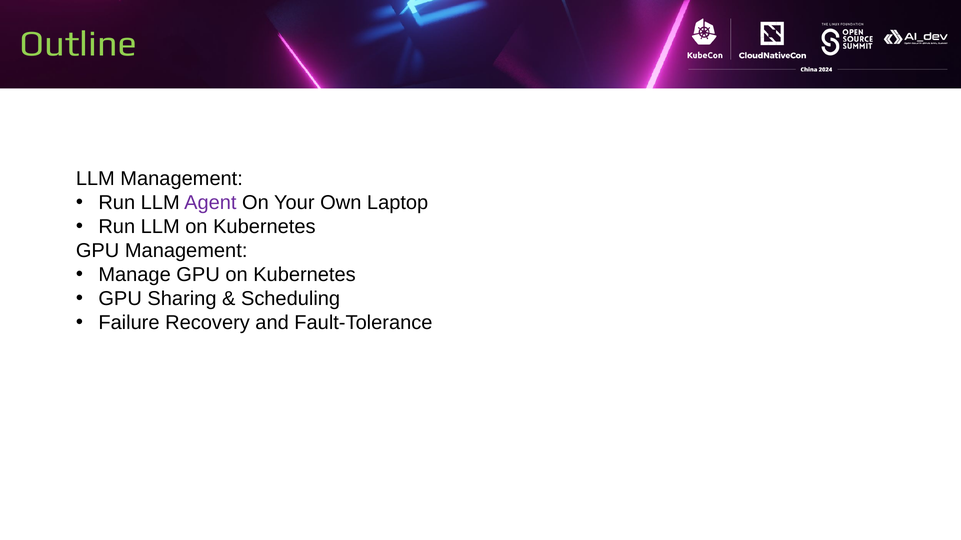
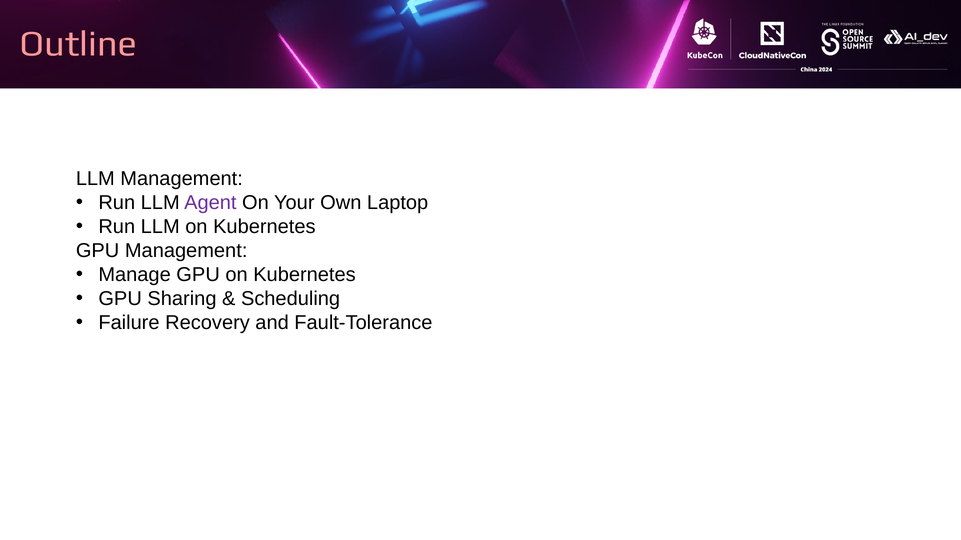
Outline colour: light green -> pink
